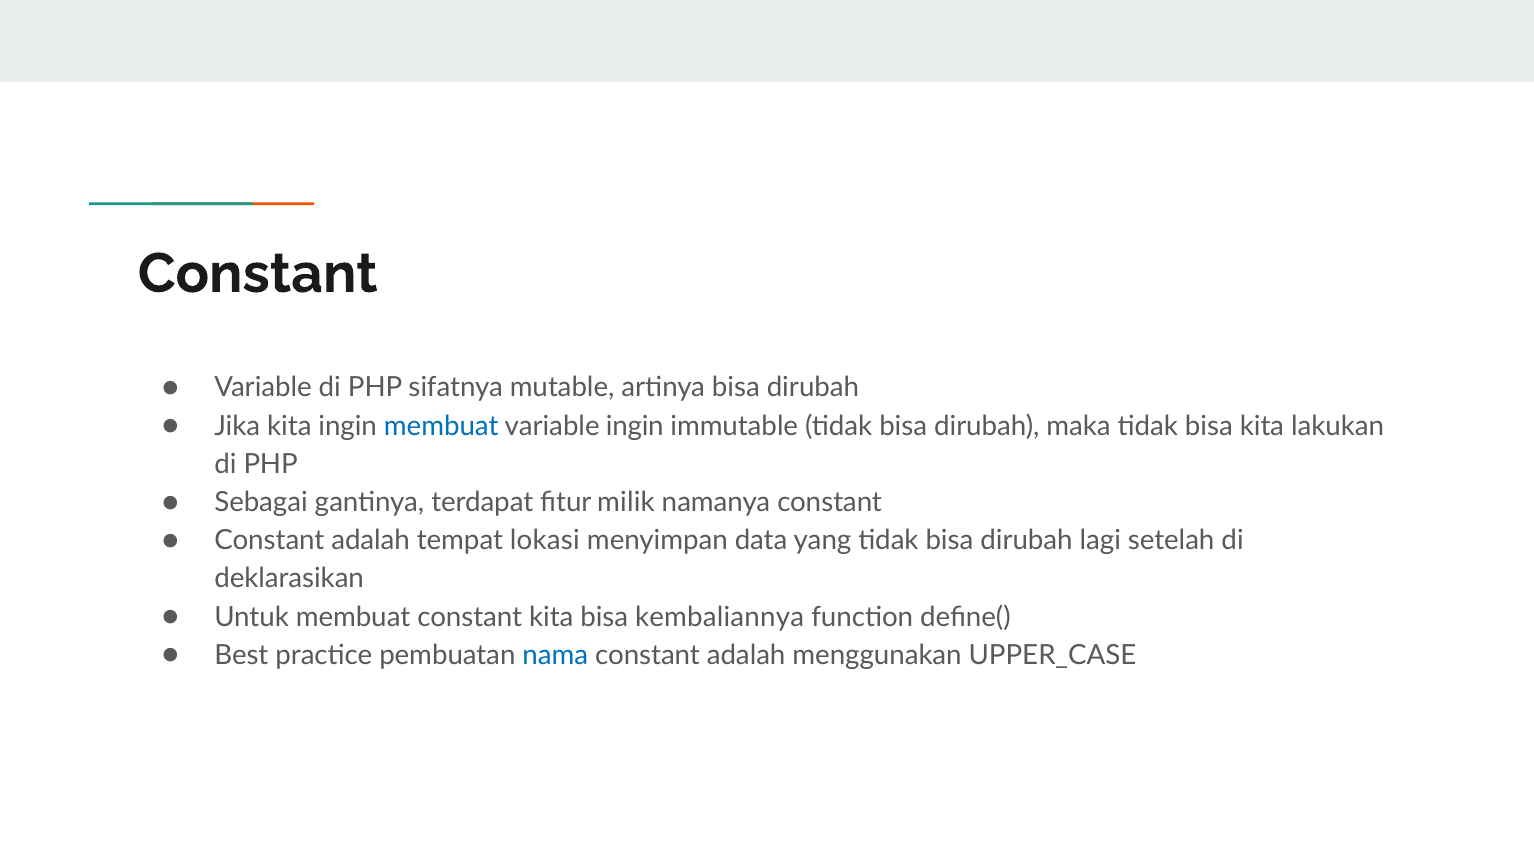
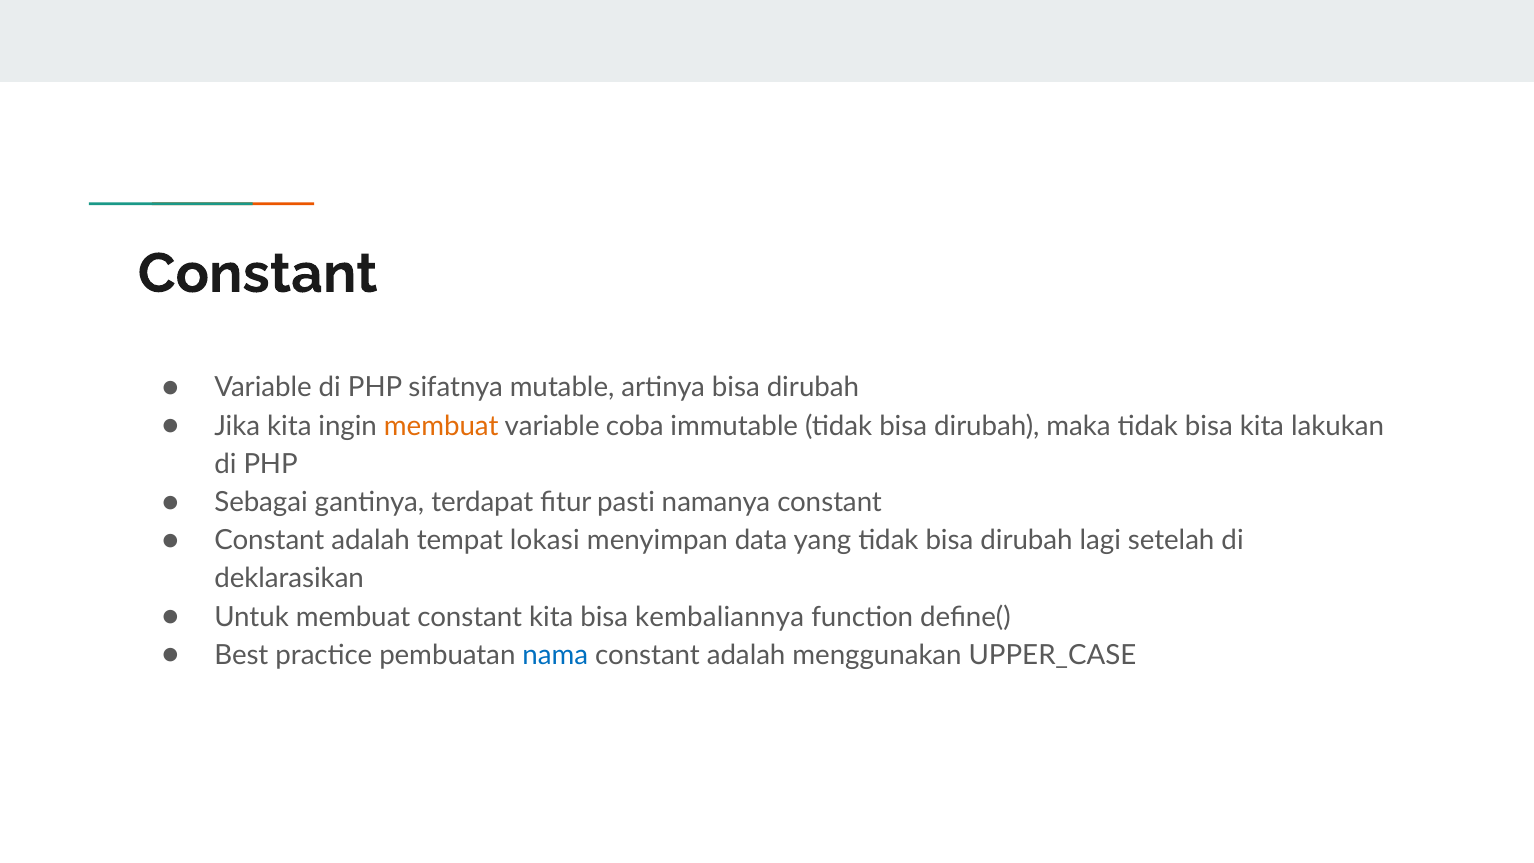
membuat at (441, 426) colour: blue -> orange
variable ingin: ingin -> coba
milik: milik -> pasti
